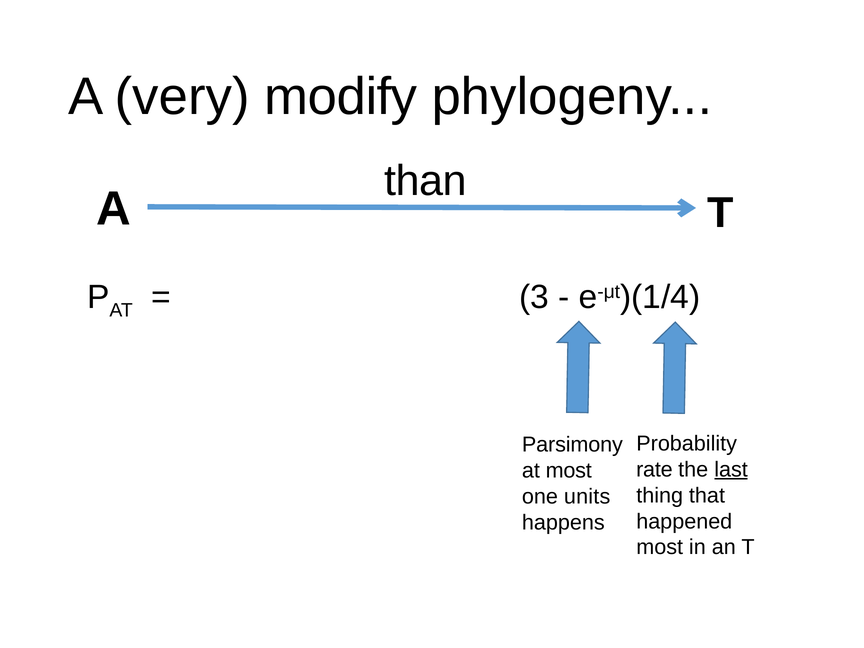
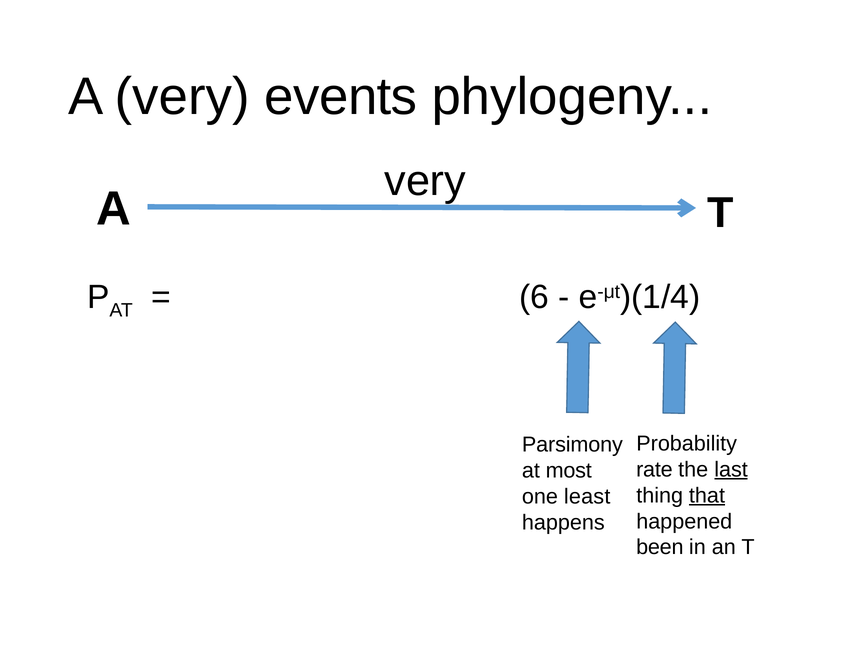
modify: modify -> events
than at (425, 181): than -> very
3: 3 -> 6
that underline: none -> present
units: units -> least
most at (660, 547): most -> been
